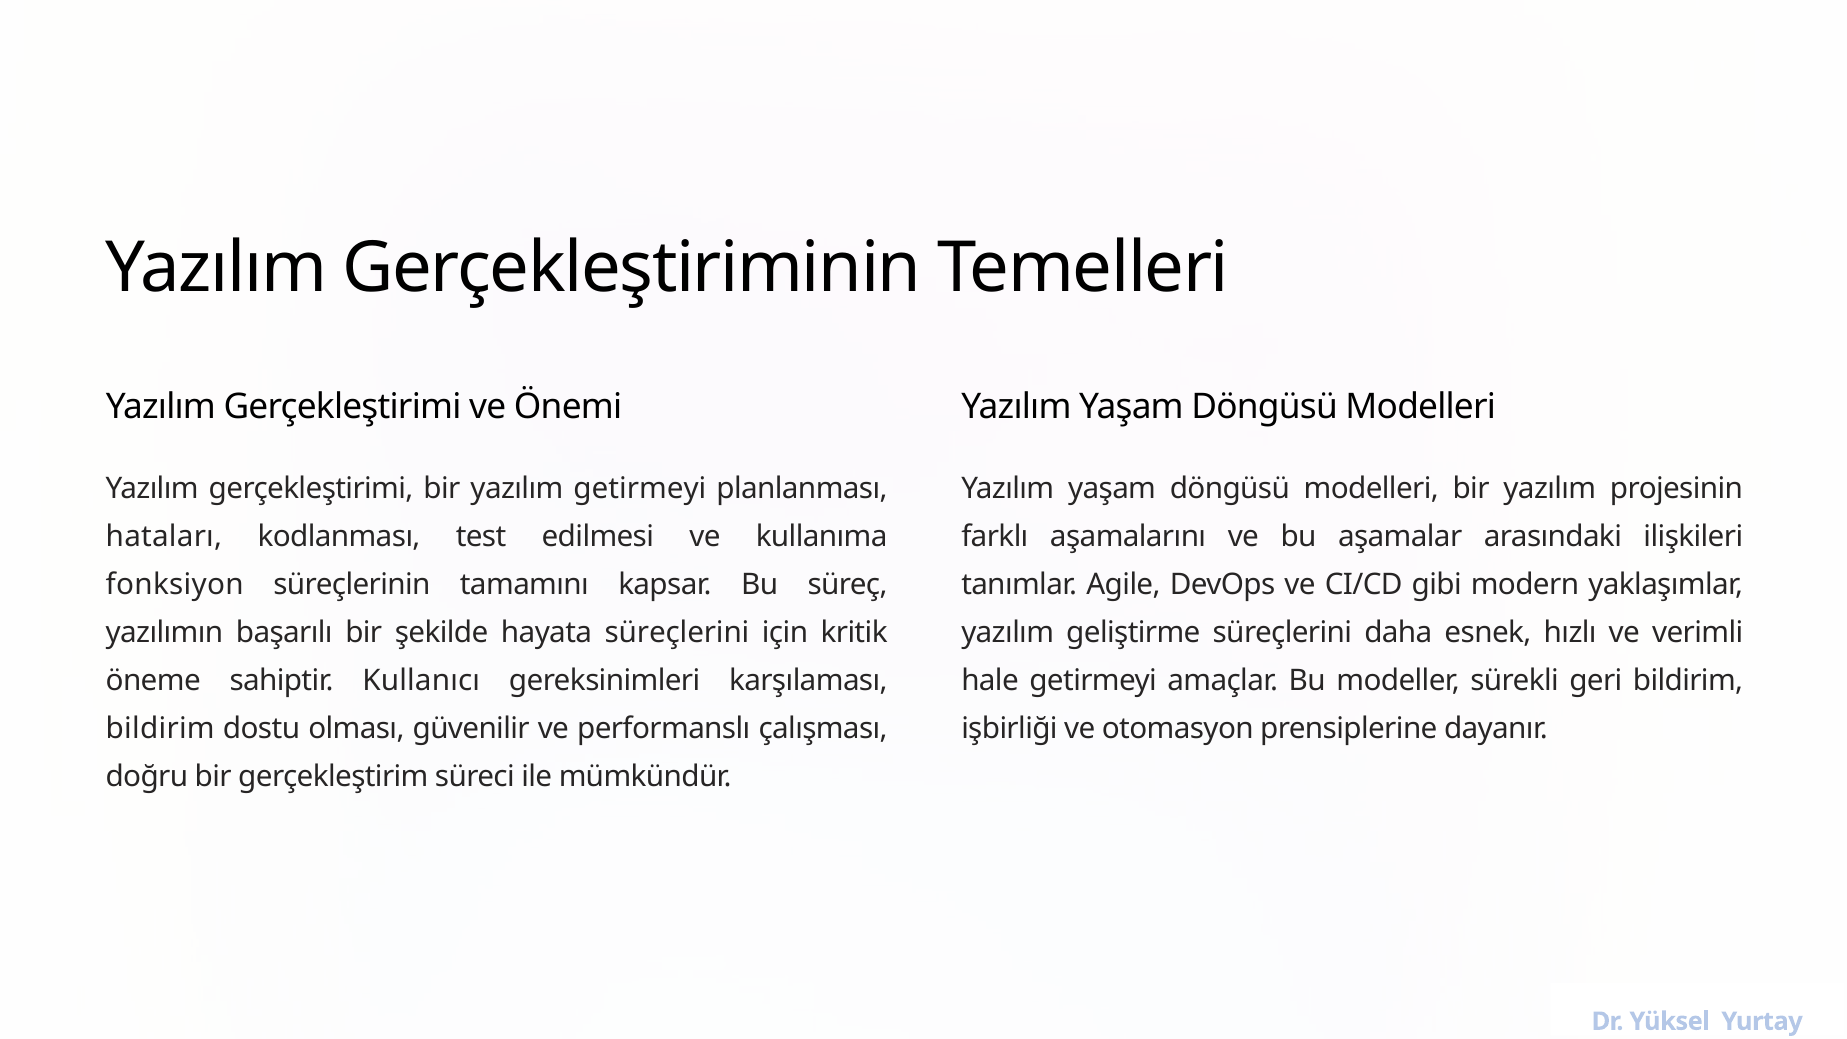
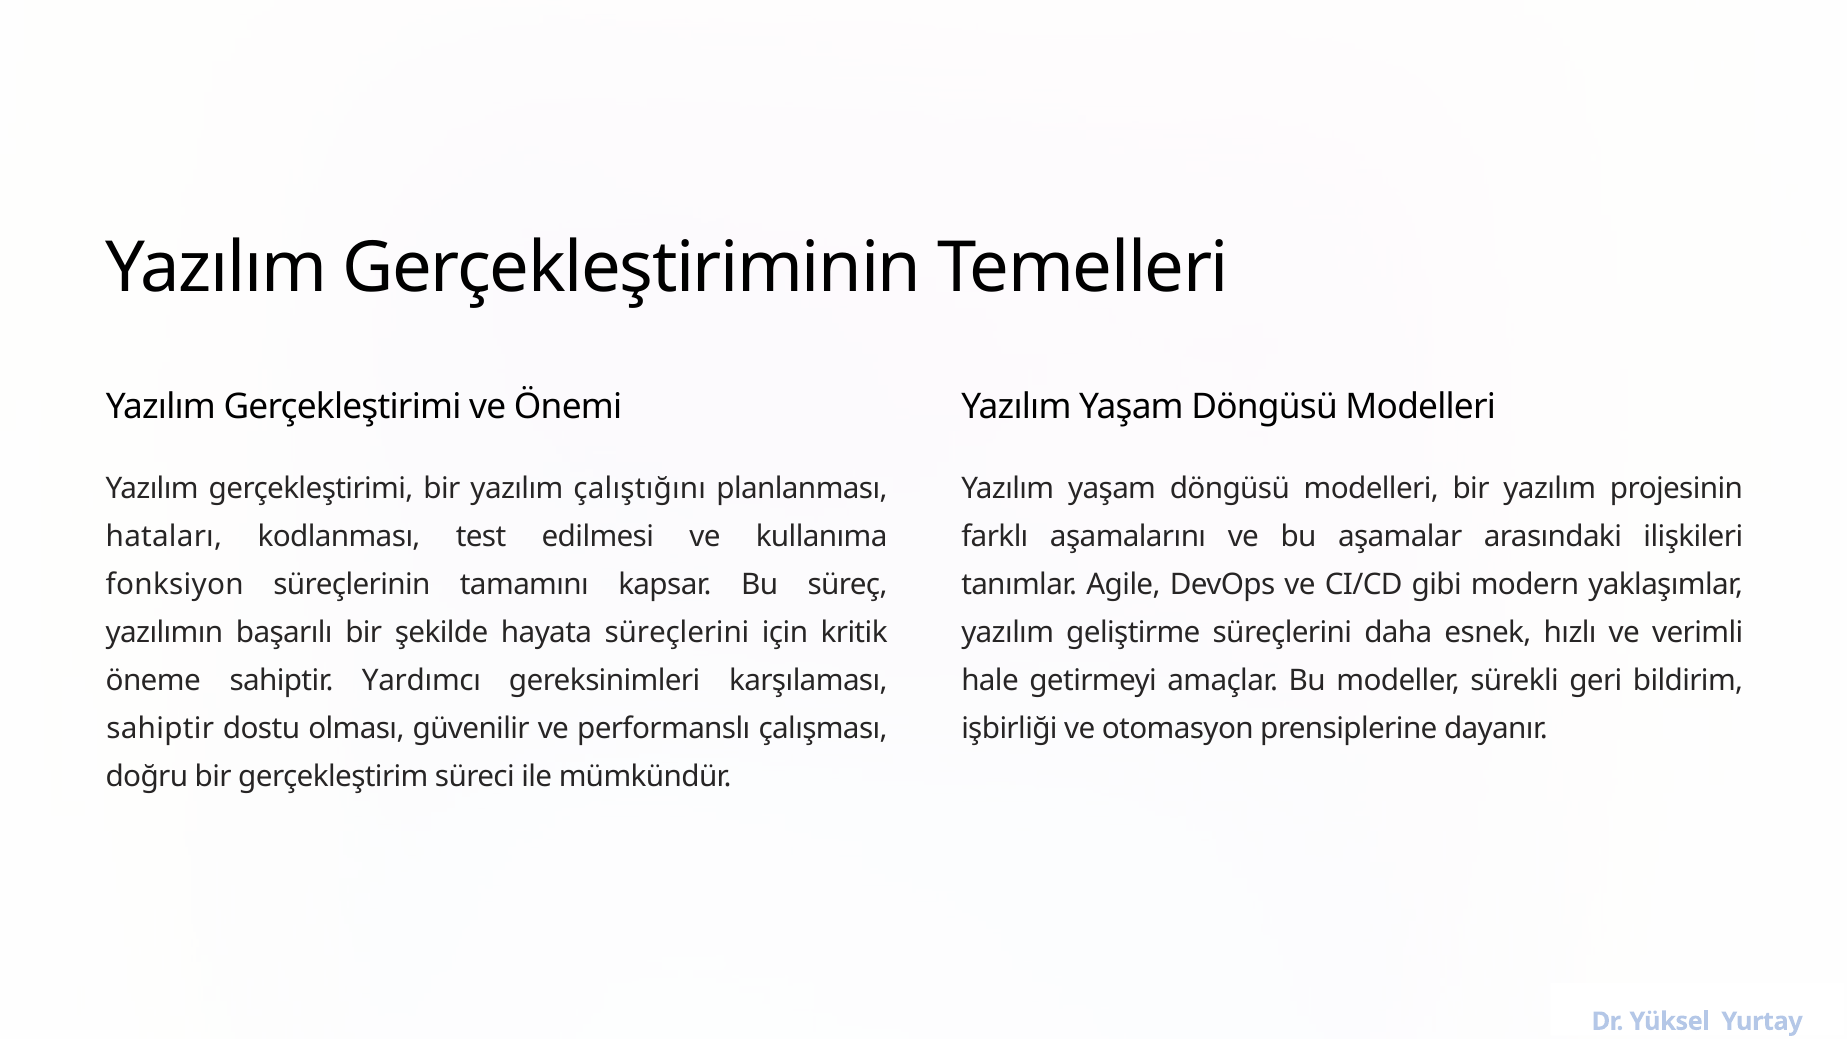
yazılım getirmeyi: getirmeyi -> çalıştığını
Kullanıcı: Kullanıcı -> Yardımcı
bildirim at (160, 729): bildirim -> sahiptir
